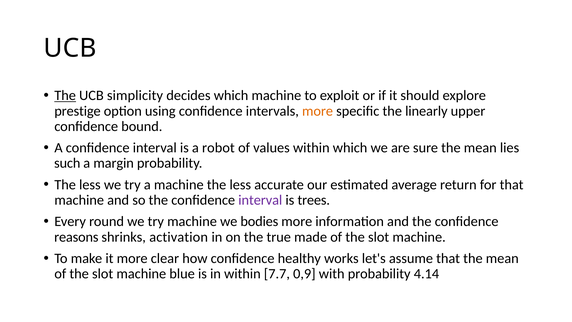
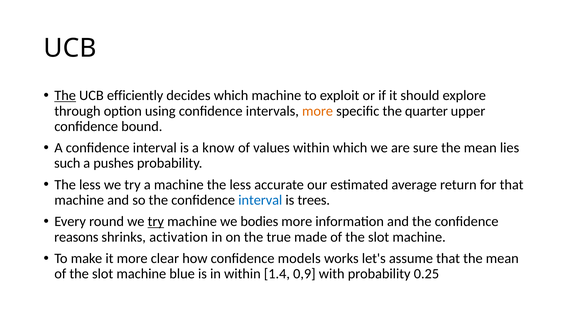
simplicity: simplicity -> efficiently
prestige: prestige -> through
linearly: linearly -> quarter
robot: robot -> know
margin: margin -> pushes
interval at (260, 200) colour: purple -> blue
try at (156, 221) underline: none -> present
healthy: healthy -> models
7.7: 7.7 -> 1.4
4.14: 4.14 -> 0.25
